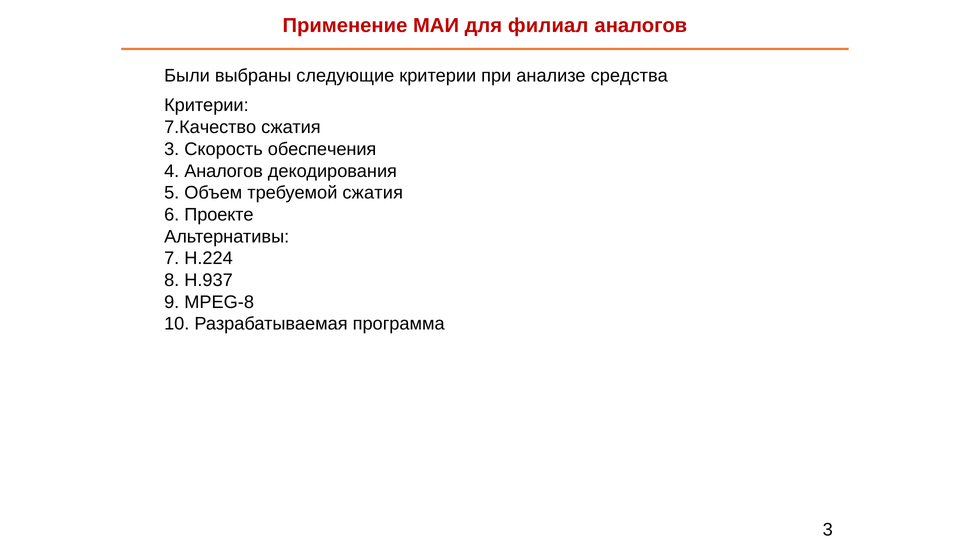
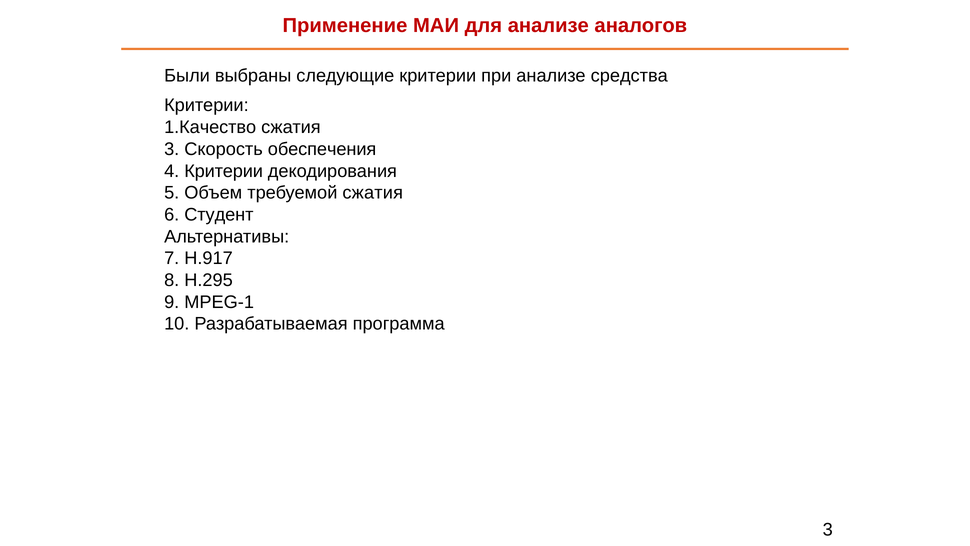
для филиал: филиал -> анализе
7.Качество: 7.Качество -> 1.Качество
4 Аналогов: Аналогов -> Критерии
Проекте: Проекте -> Студент
H.224: H.224 -> H.917
H.937: H.937 -> H.295
MPEG-8: MPEG-8 -> MPEG-1
